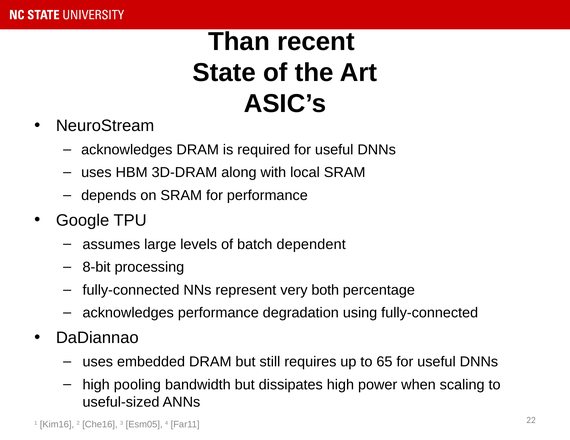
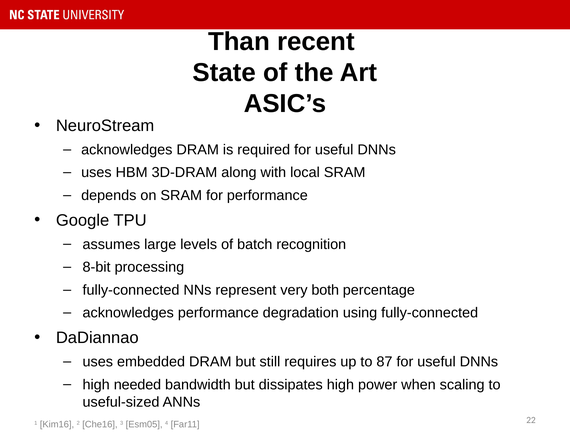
dependent: dependent -> recognition
65: 65 -> 87
pooling: pooling -> needed
